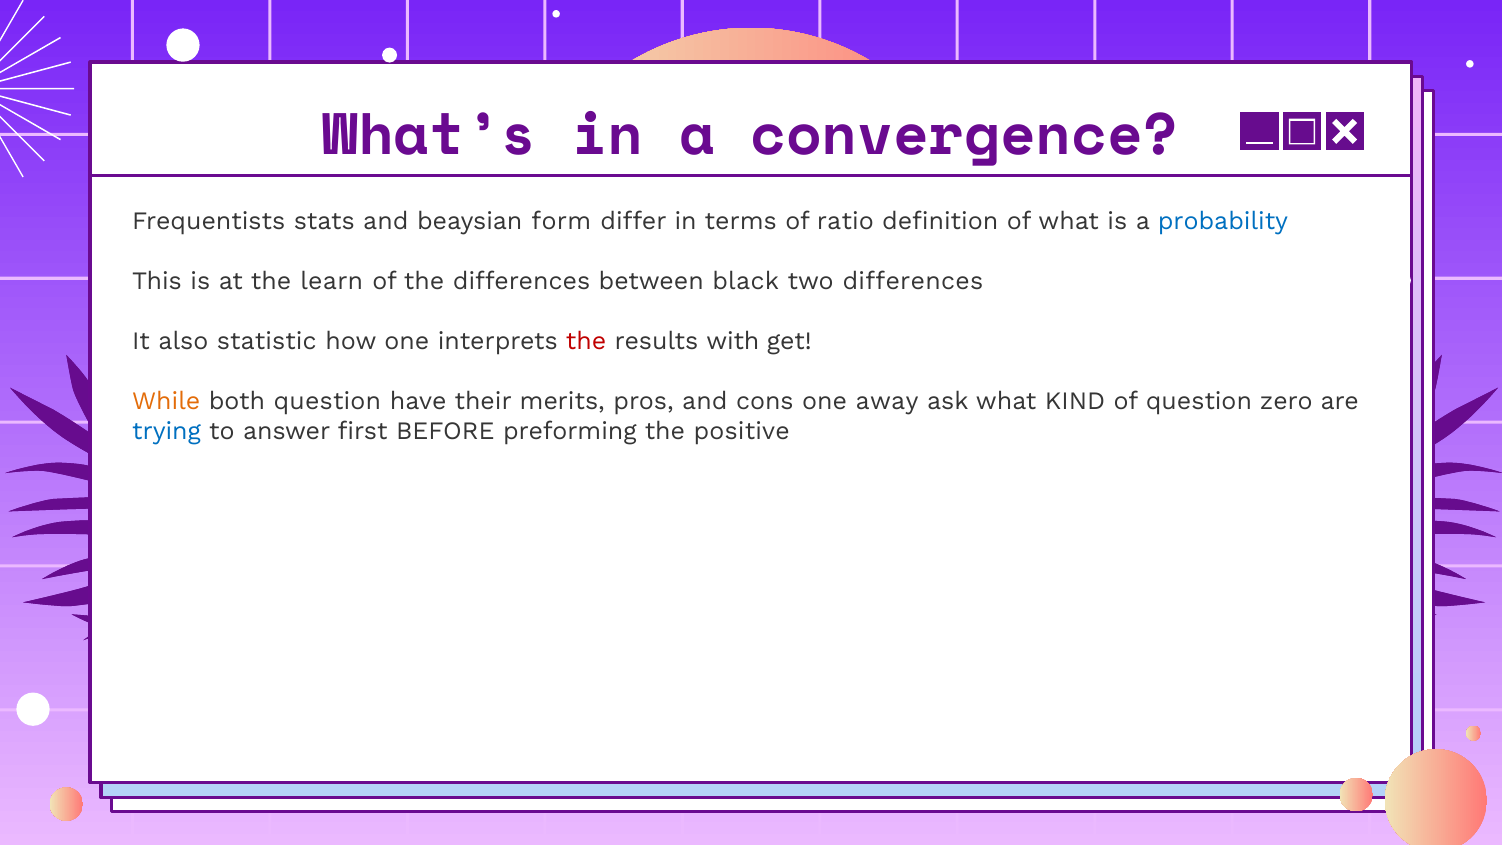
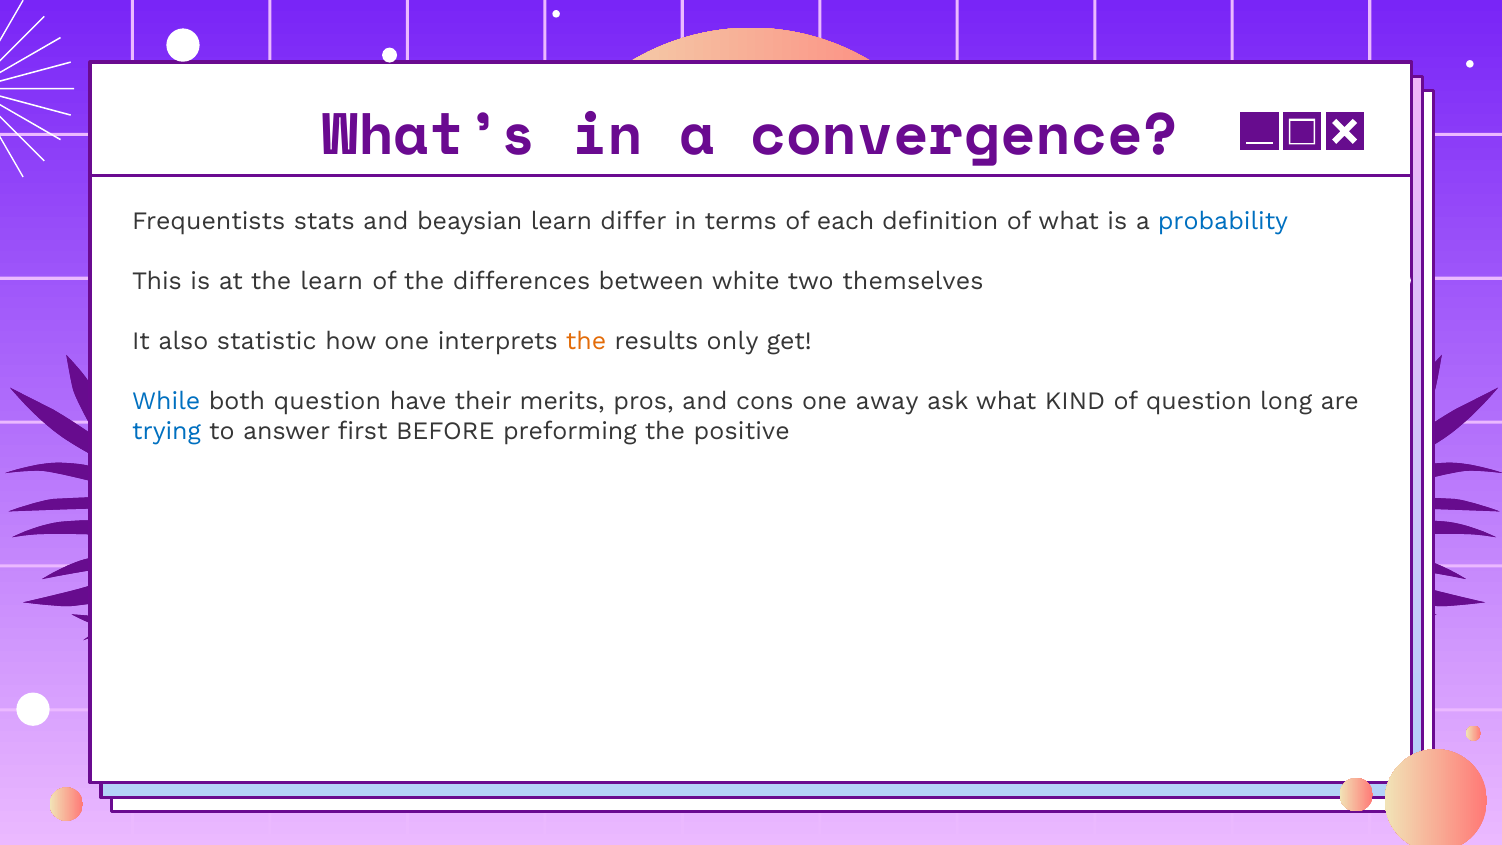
beaysian form: form -> learn
ratio: ratio -> each
black: black -> white
two differences: differences -> themselves
the at (586, 341) colour: red -> orange
with: with -> only
While colour: orange -> blue
zero: zero -> long
